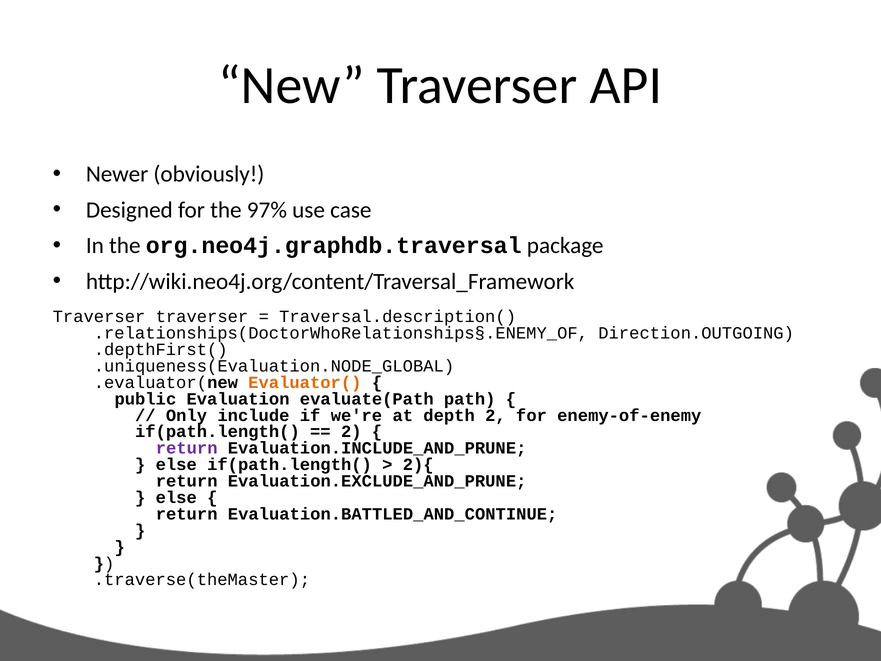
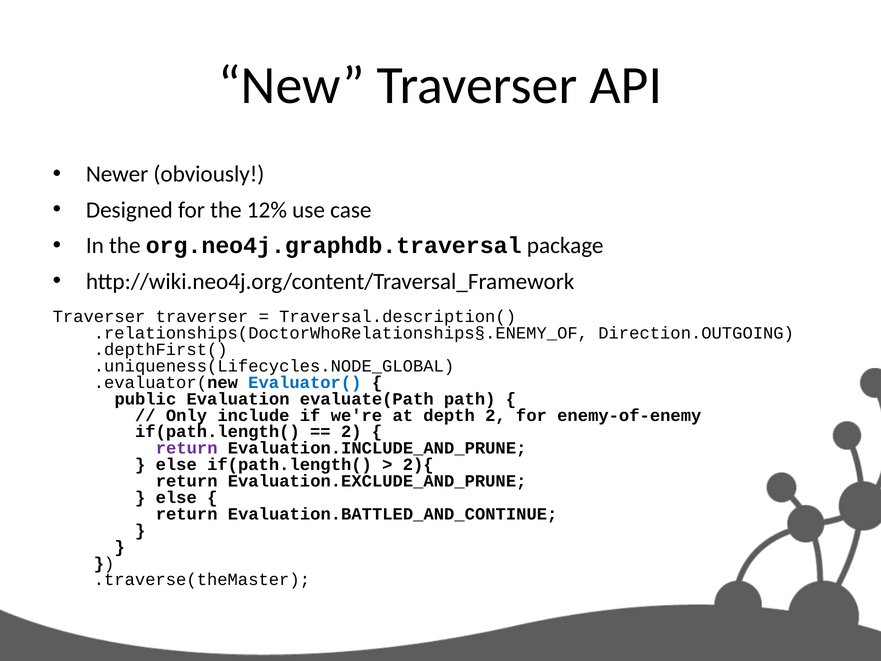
97%: 97% -> 12%
.uniqueness(Evaluation.NODE_GLOBAL: .uniqueness(Evaluation.NODE_GLOBAL -> .uniqueness(Lifecycles.NODE_GLOBAL
Evaluator( colour: orange -> blue
